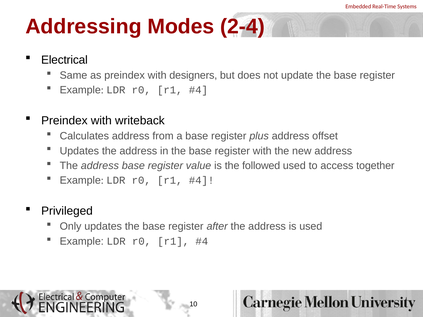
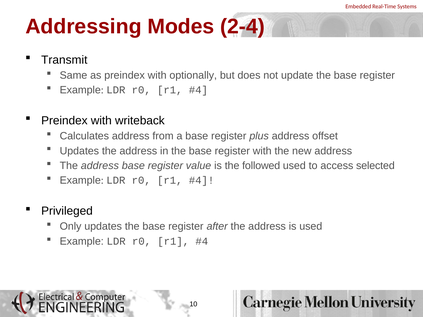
Electrical: Electrical -> Transmit
designers: designers -> optionally
together: together -> selected
